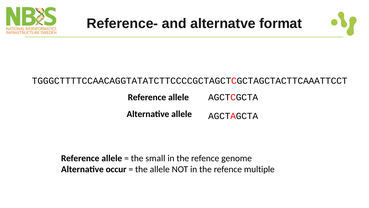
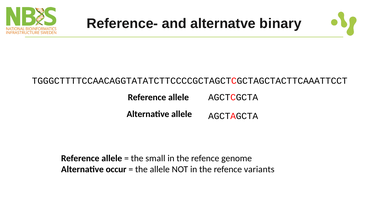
format: format -> binary
multiple: multiple -> variants
